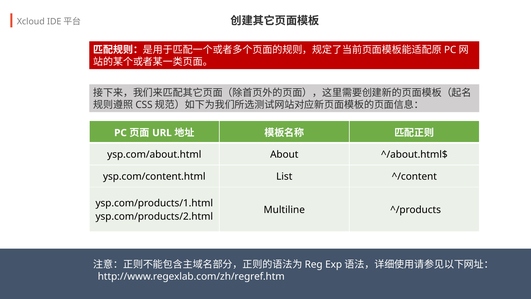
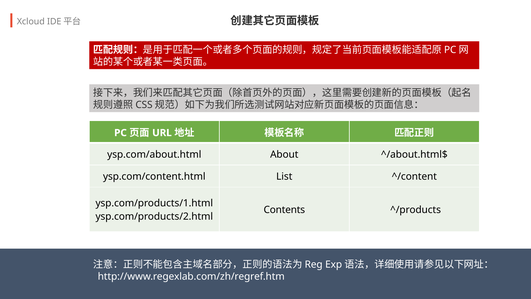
Multiline: Multiline -> Contents
